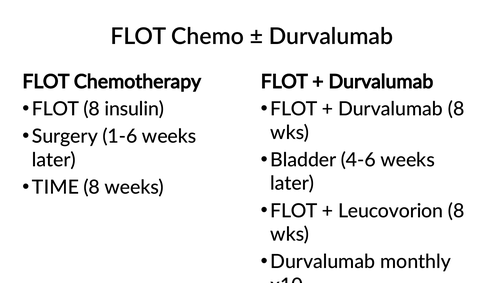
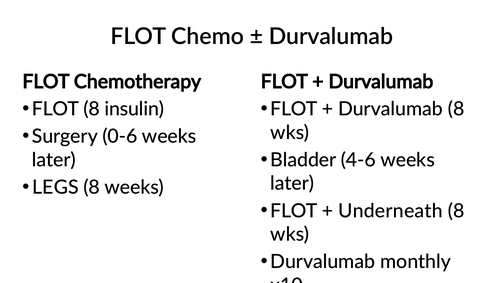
1-6: 1-6 -> 0-6
TIME: TIME -> LEGS
Leucovorion: Leucovorion -> Underneath
